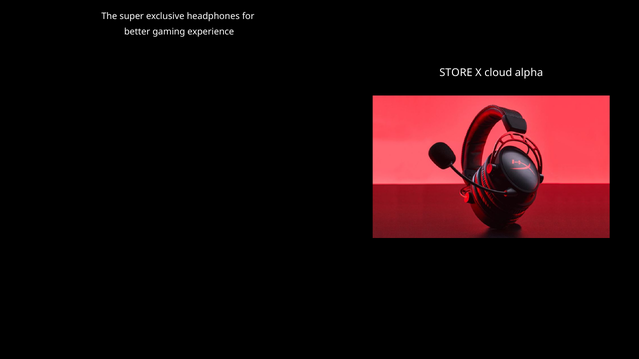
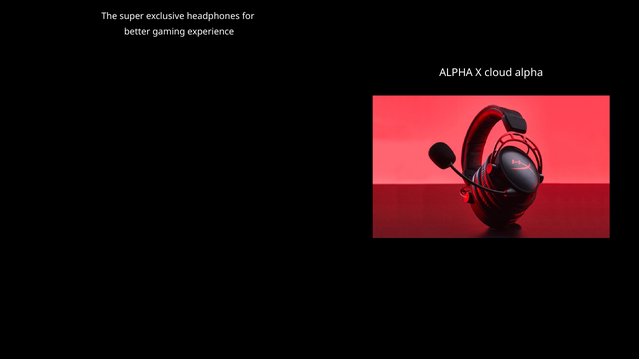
STORE at (456, 73): STORE -> ALPHA
